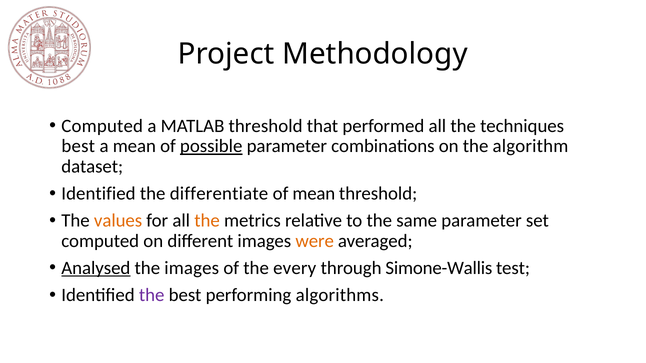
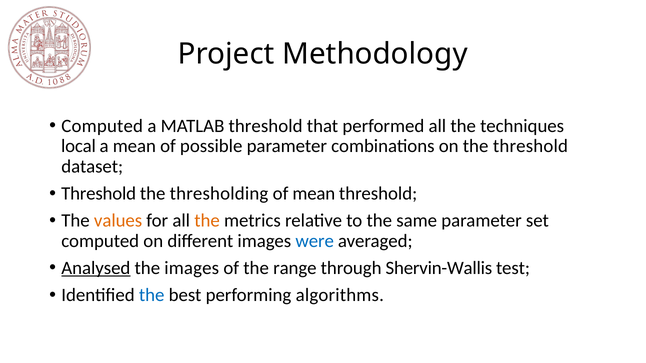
best at (78, 146): best -> local
possible underline: present -> none
the algorithm: algorithm -> threshold
Identified at (99, 194): Identified -> Threshold
differentiate: differentiate -> thresholding
were colour: orange -> blue
every: every -> range
Simone-Wallis: Simone-Wallis -> Shervin-Wallis
the at (152, 295) colour: purple -> blue
